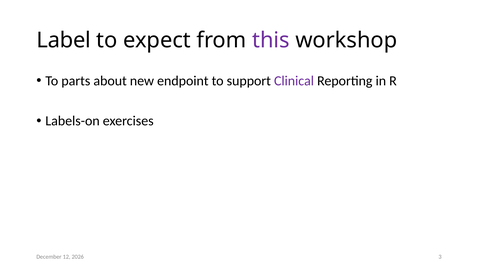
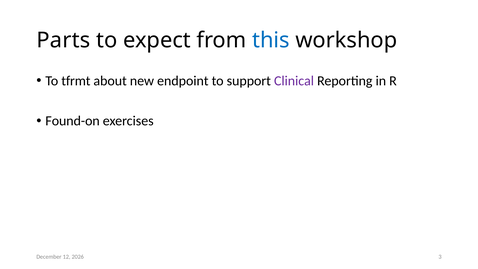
Label: Label -> Parts
this colour: purple -> blue
parts: parts -> tfrmt
Labels-on: Labels-on -> Found-on
